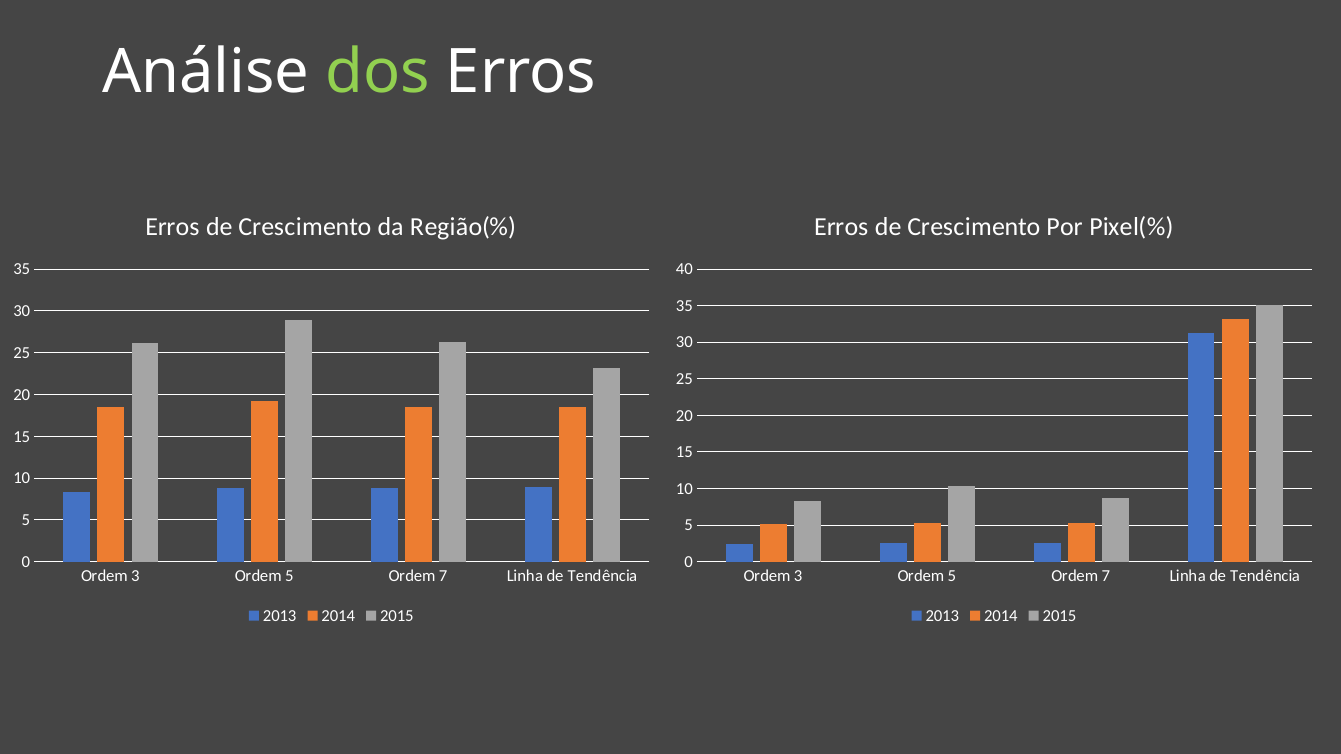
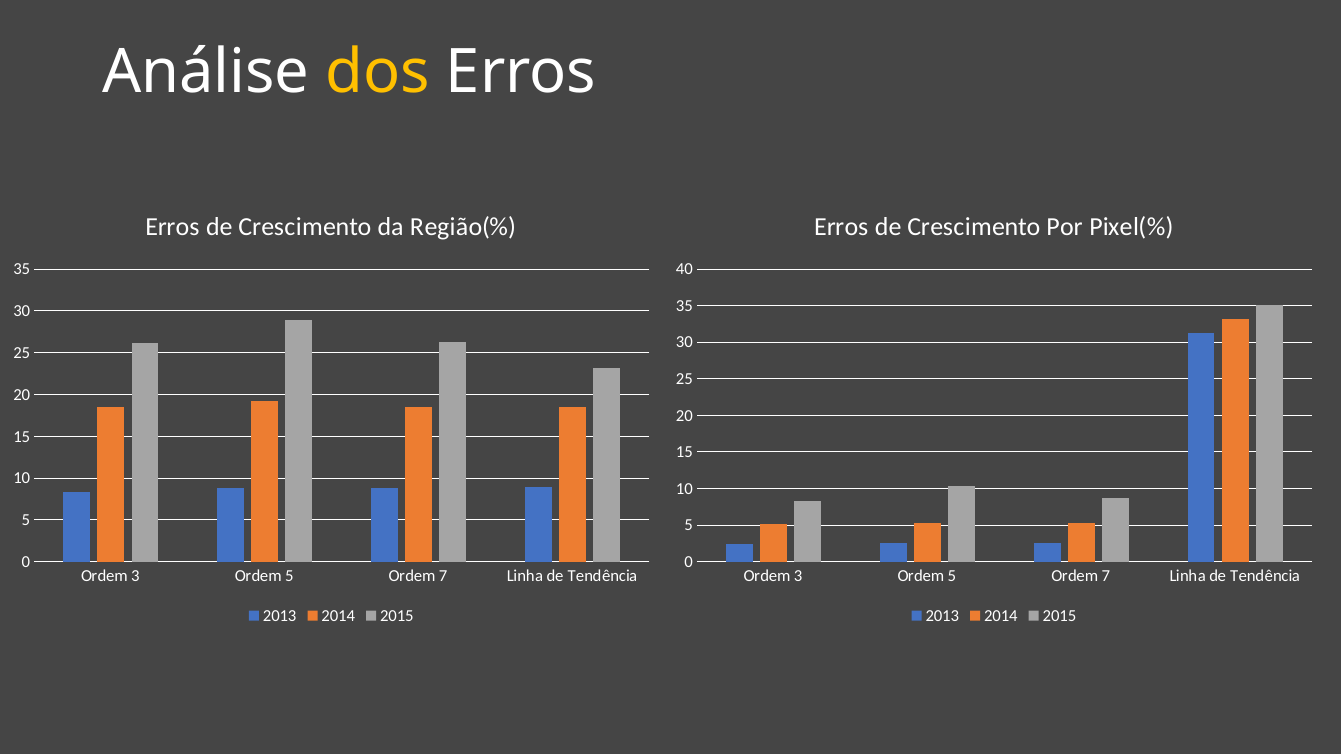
dos colour: light green -> yellow
